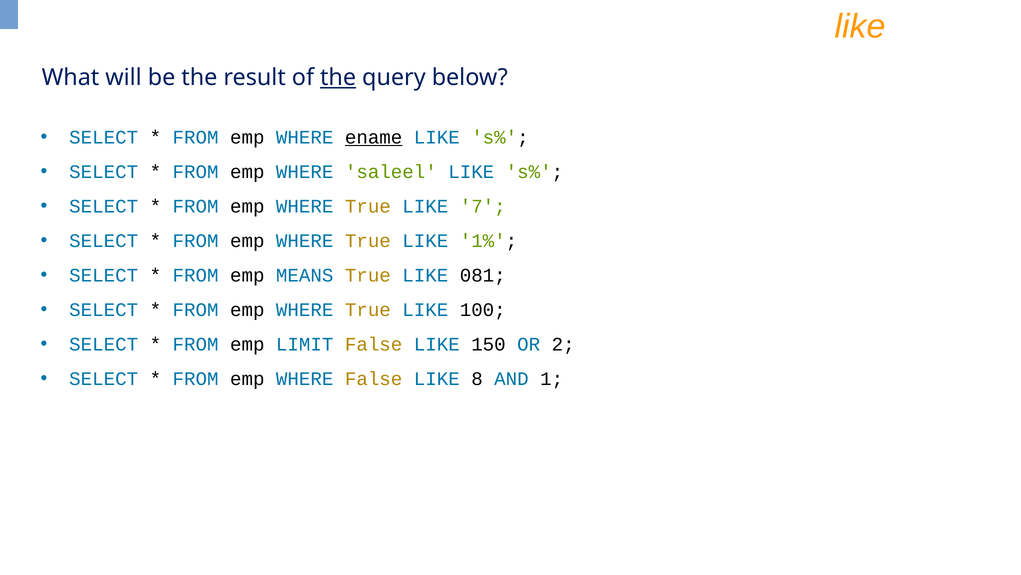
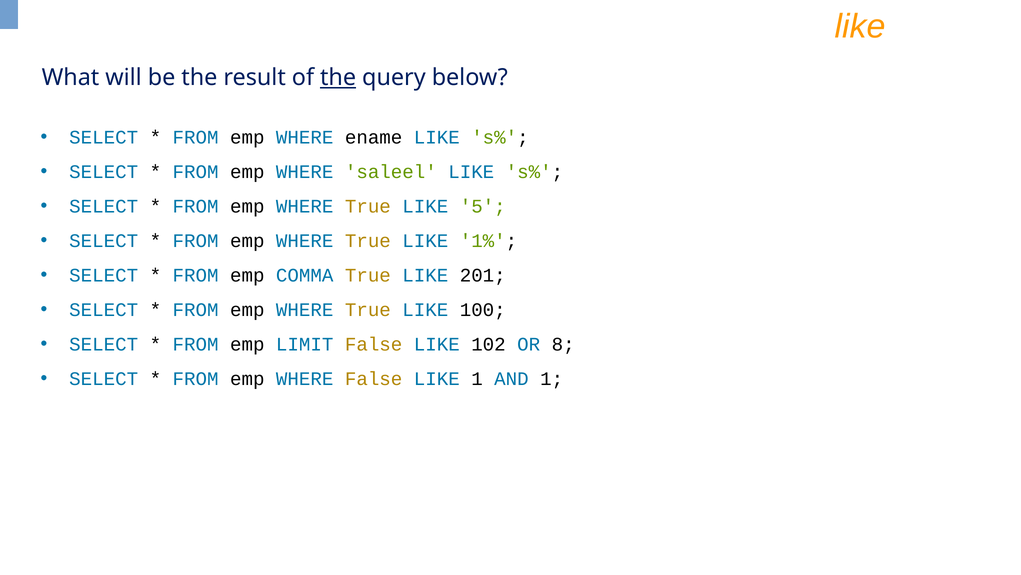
ename underline: present -> none
7: 7 -> 5
MEANS: MEANS -> COMMA
081: 081 -> 201
150: 150 -> 102
2: 2 -> 8
LIKE 8: 8 -> 1
